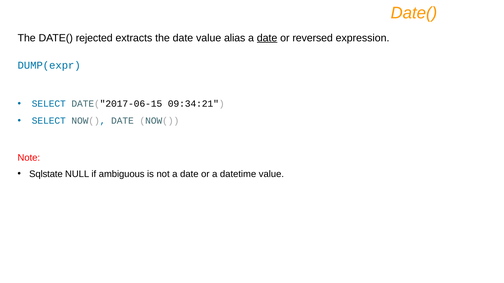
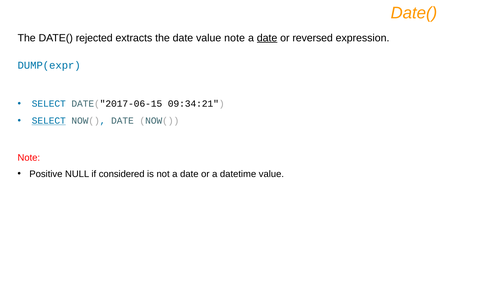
value alias: alias -> note
SELECT at (49, 121) underline: none -> present
Sqlstate: Sqlstate -> Positive
ambiguous: ambiguous -> considered
